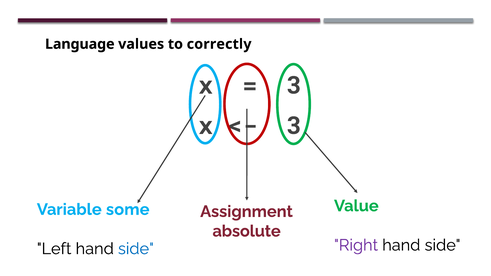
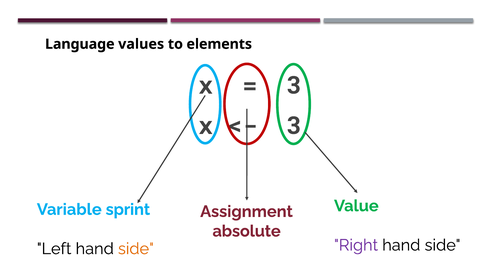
correctly: correctly -> elements
some: some -> sprint
side at (136, 249) colour: blue -> orange
